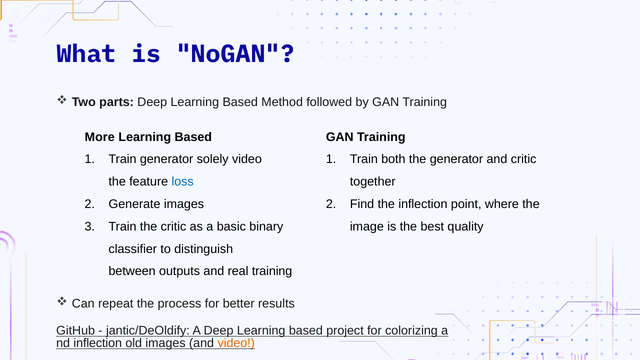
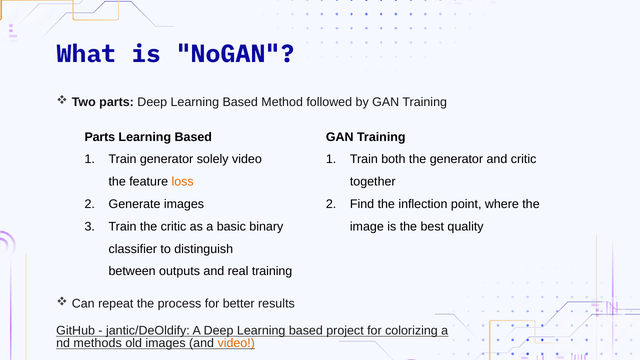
More at (100, 137): More -> Parts
loss colour: blue -> orange
inflection at (98, 343): inflection -> methods
